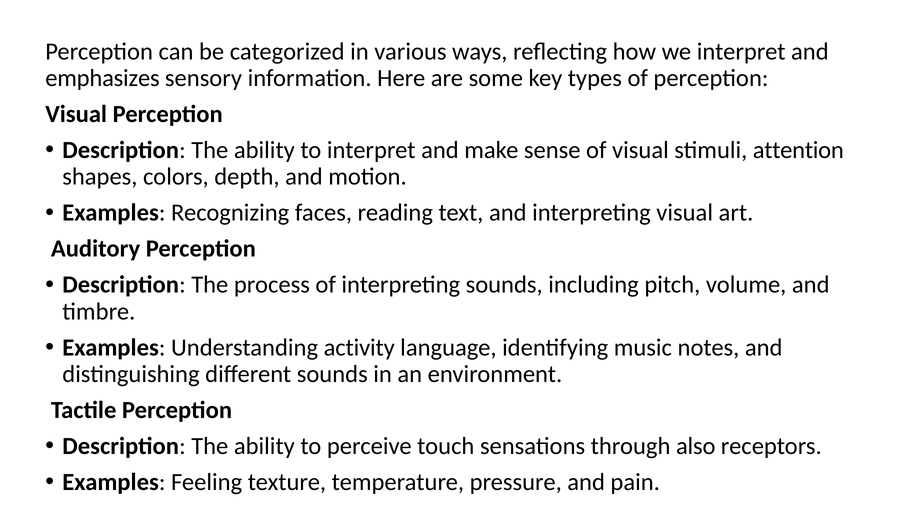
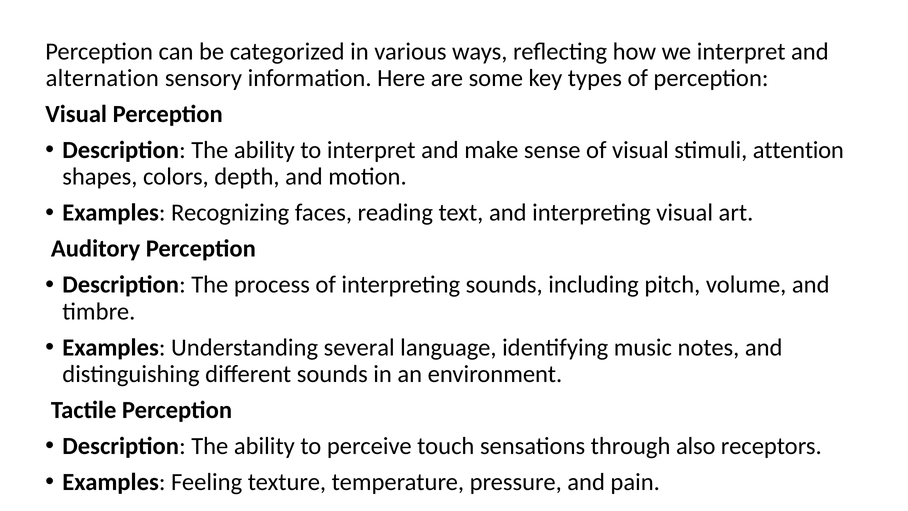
emphasizes: emphasizes -> alternation
activity: activity -> several
